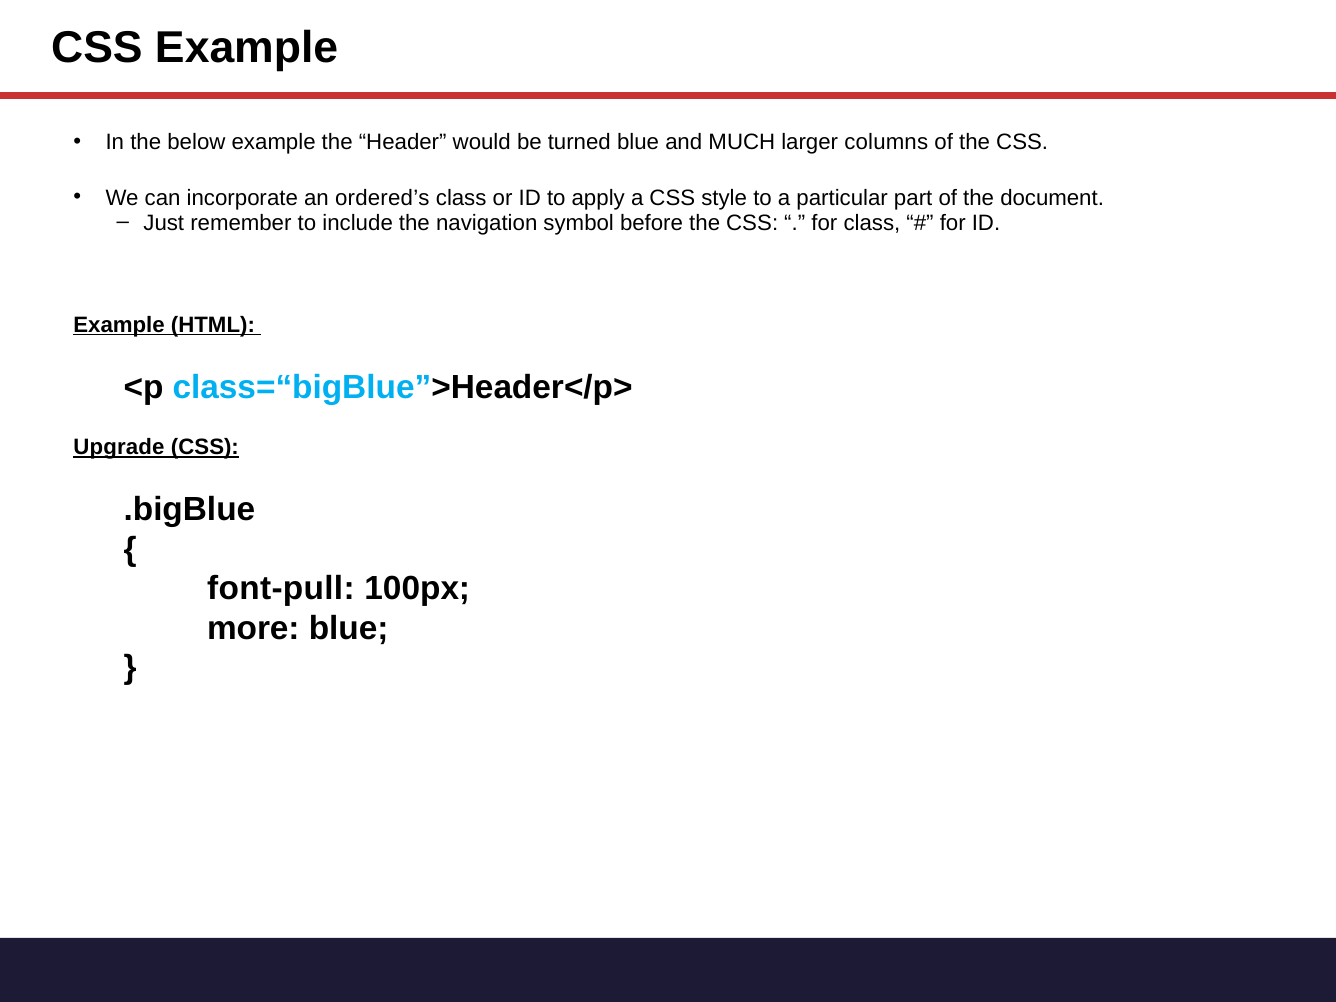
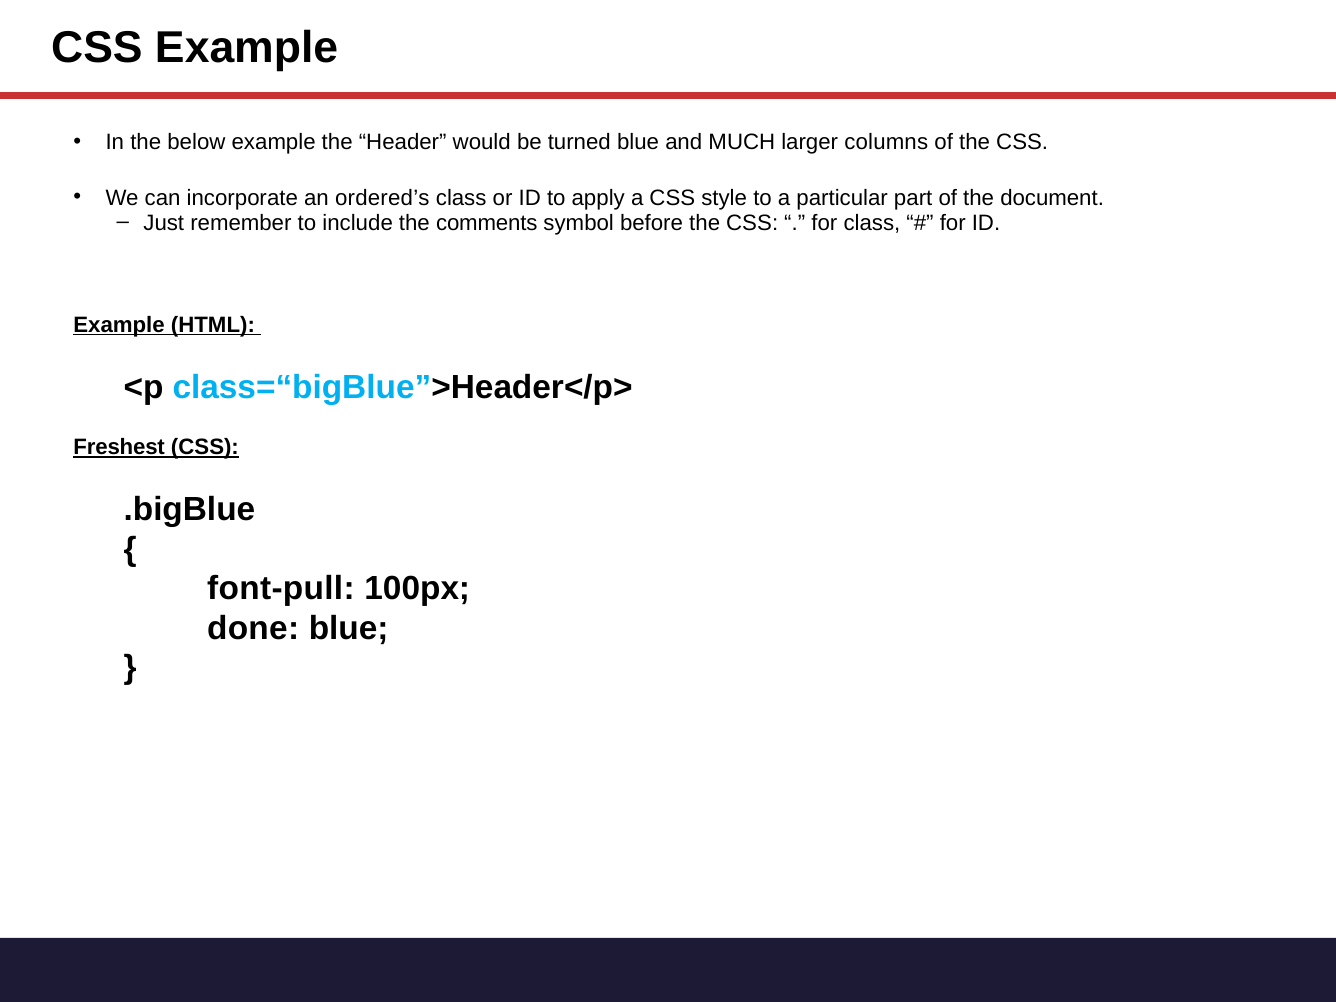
navigation: navigation -> comments
Upgrade: Upgrade -> Freshest
more: more -> done
